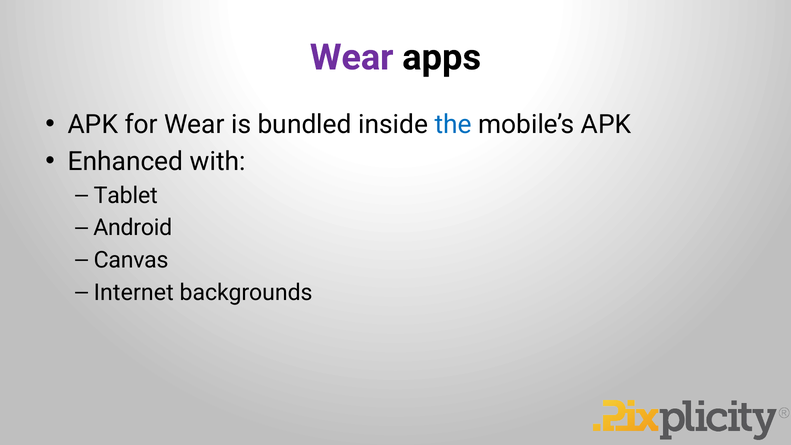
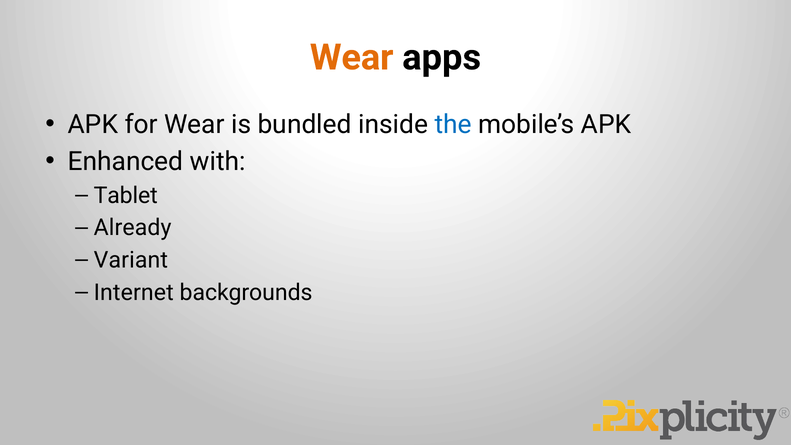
Wear at (352, 57) colour: purple -> orange
Android: Android -> Already
Canvas: Canvas -> Variant
